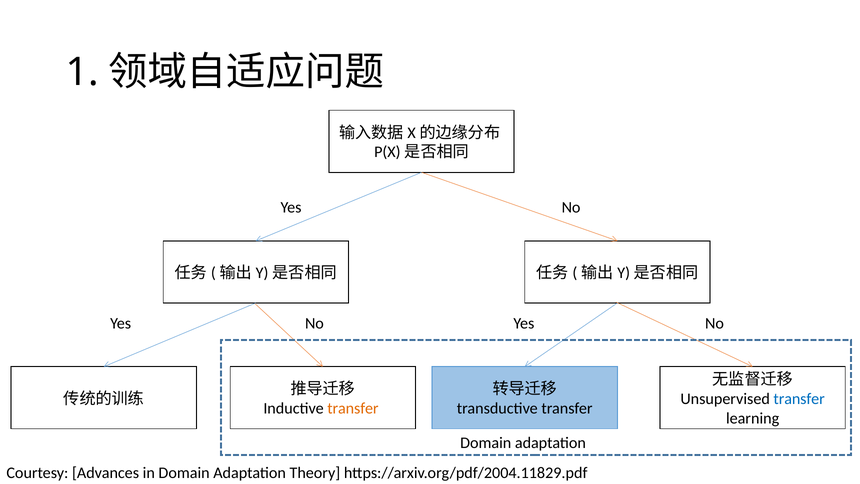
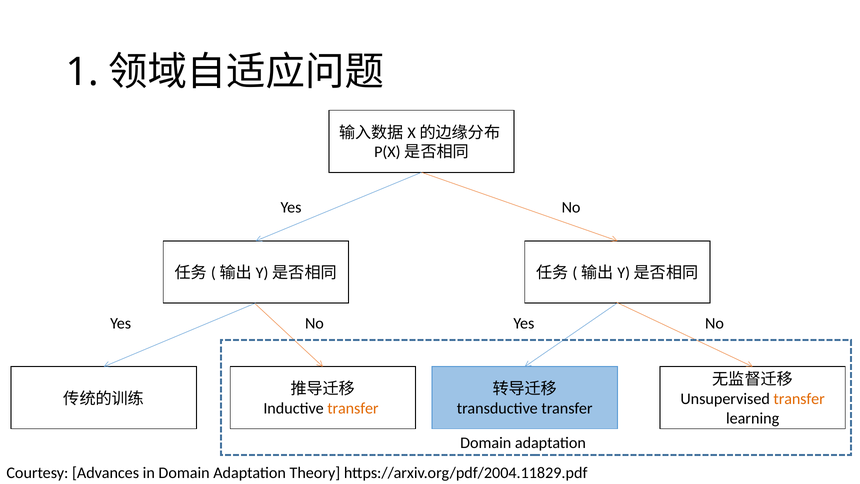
transfer at (799, 399) colour: blue -> orange
